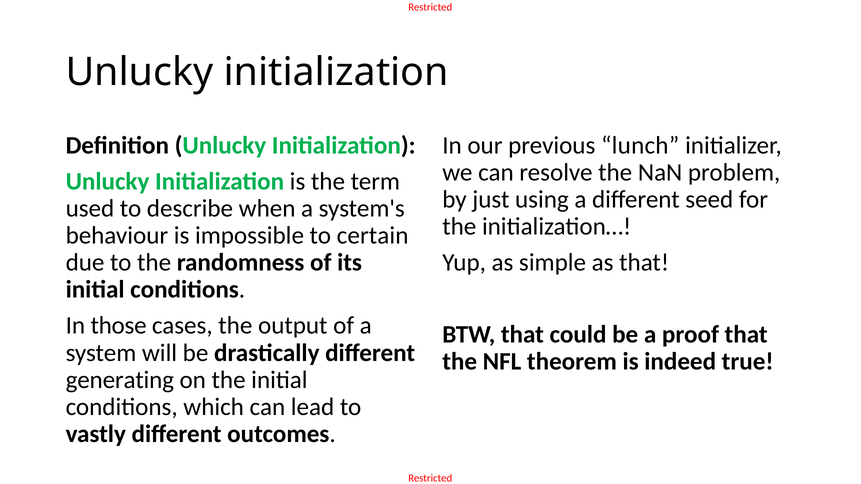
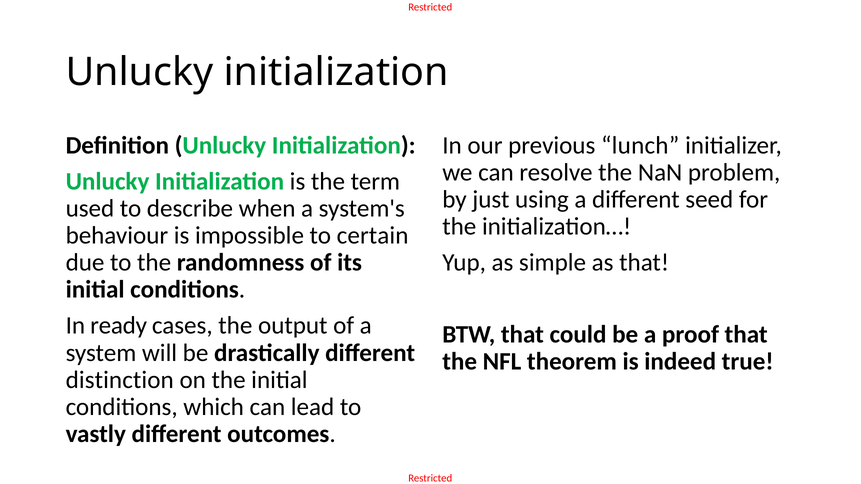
those: those -> ready
generating: generating -> distinction
